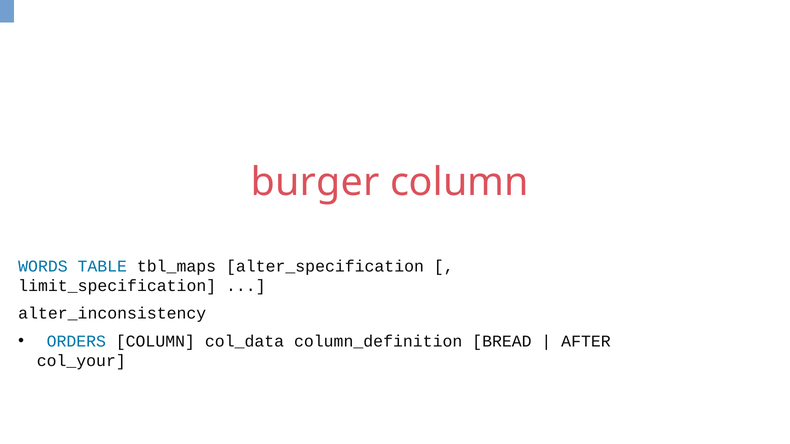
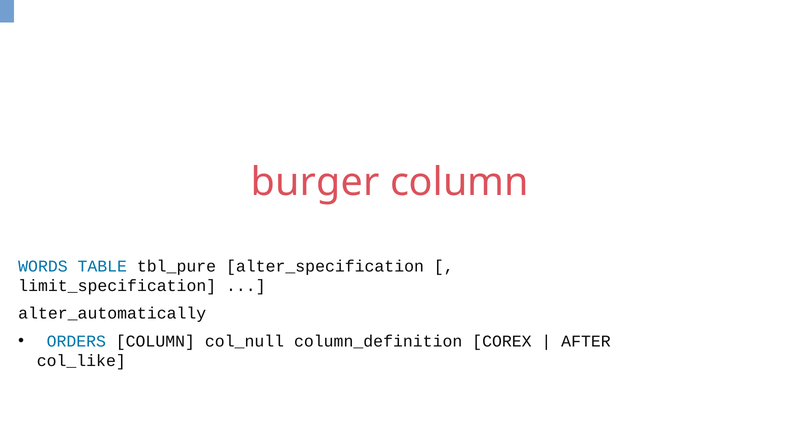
tbl_maps: tbl_maps -> tbl_pure
alter_inconsistency: alter_inconsistency -> alter_automatically
col_data: col_data -> col_null
BREAD: BREAD -> COREX
col_your: col_your -> col_like
